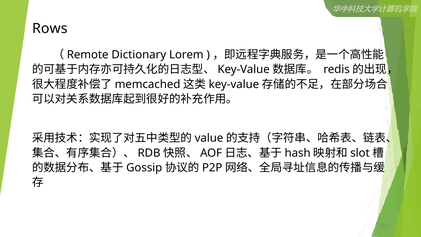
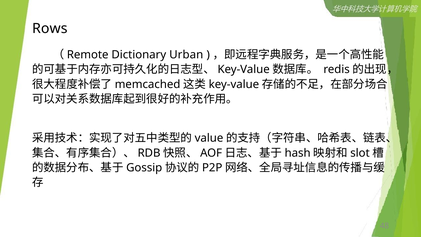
Lorem: Lorem -> Urban
